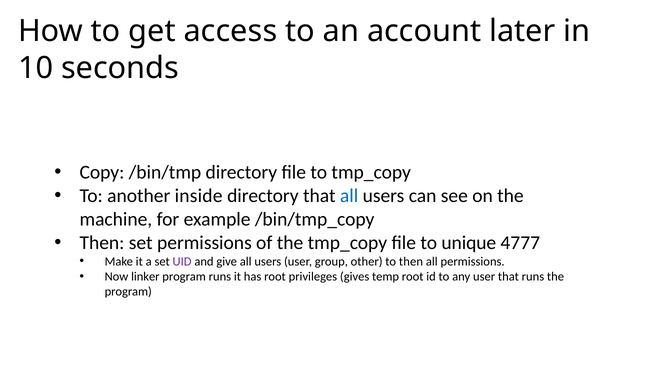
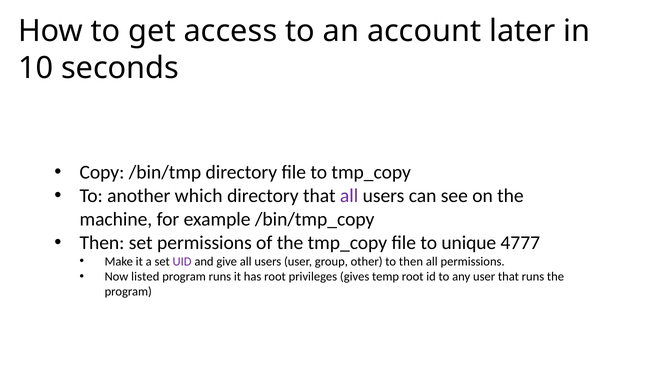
inside: inside -> which
all at (349, 196) colour: blue -> purple
linker: linker -> listed
